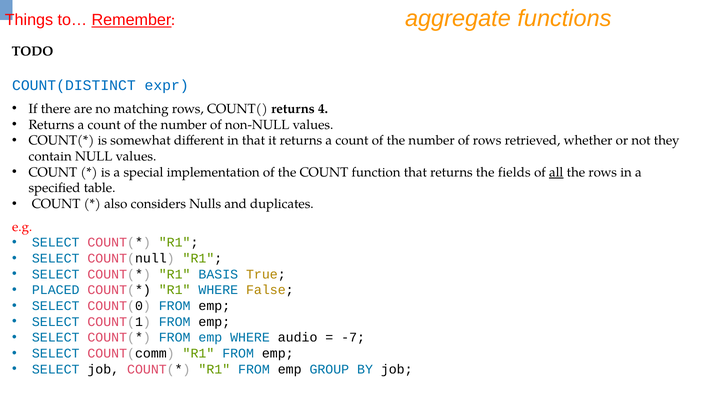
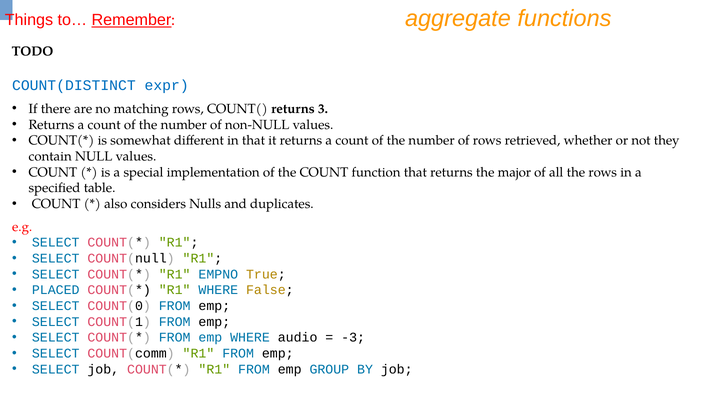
4: 4 -> 3
fields: fields -> major
all underline: present -> none
BASIS: BASIS -> EMPNO
-7: -7 -> -3
